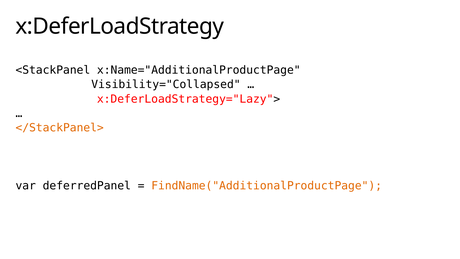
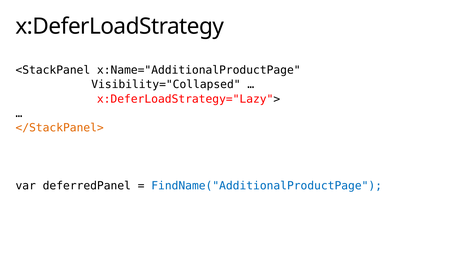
FindName("AdditionalProductPage colour: orange -> blue
